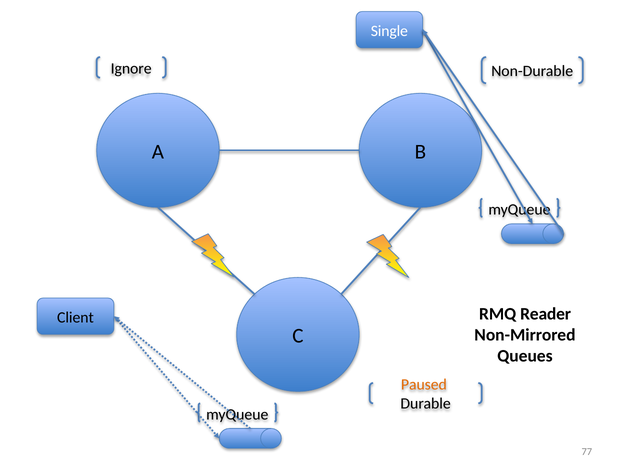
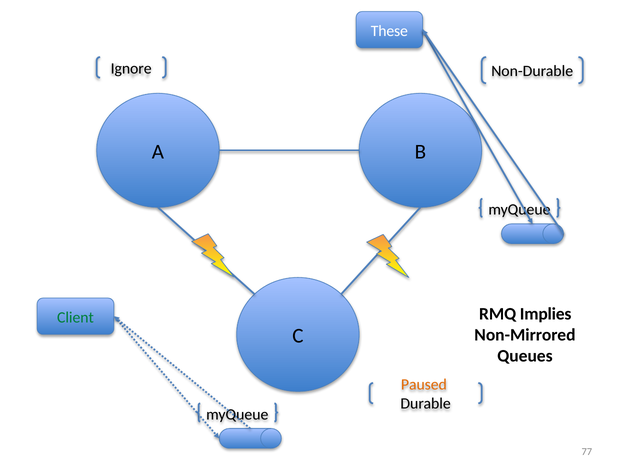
Single: Single -> These
Reader: Reader -> Implies
Client colour: black -> green
